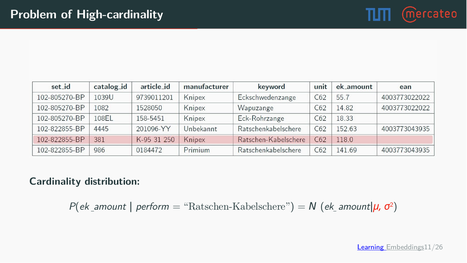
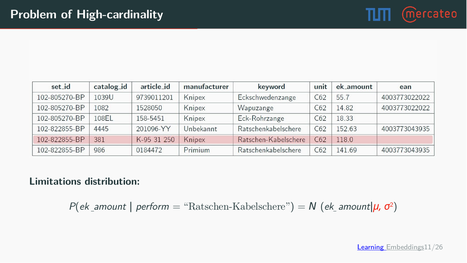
Cardinality: Cardinality -> Limitations
